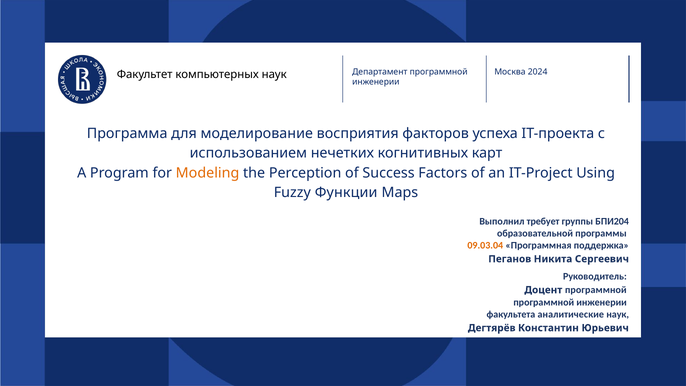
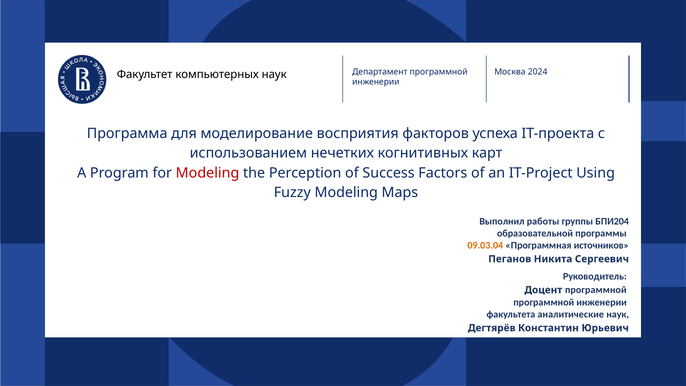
Modeling at (208, 173) colour: orange -> red
Fuzzy Функции: Функции -> Modeling
требует: требует -> работы
поддержка: поддержка -> источников
